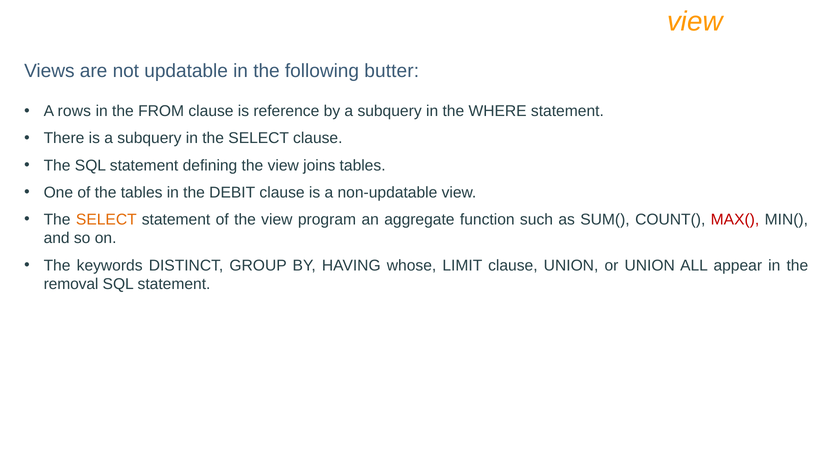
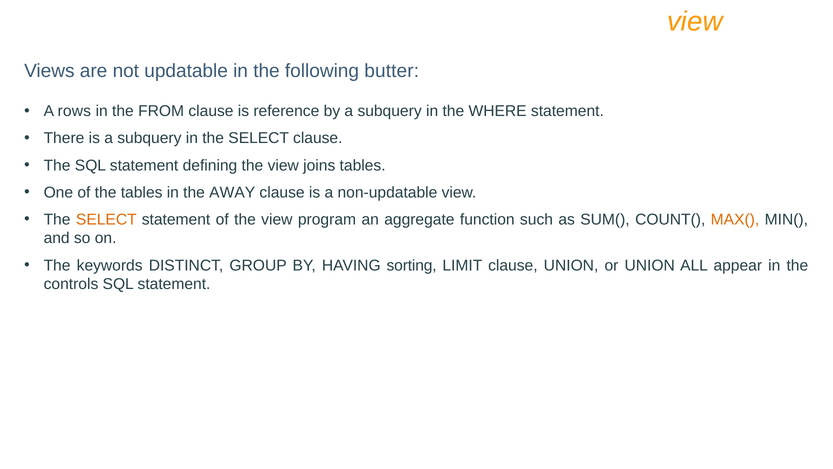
DEBIT: DEBIT -> AWAY
MAX( colour: red -> orange
whose: whose -> sorting
removal: removal -> controls
